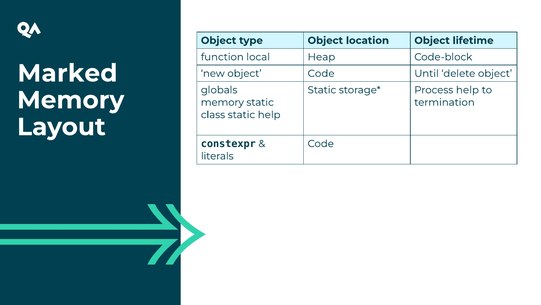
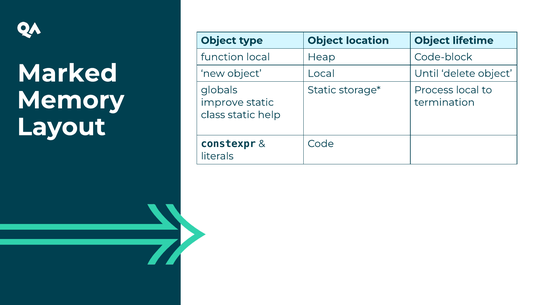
object Code: Code -> Local
Process help: help -> local
memory at (222, 102): memory -> improve
